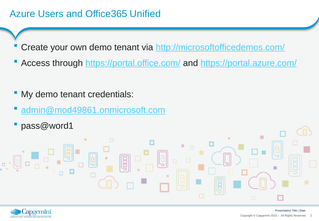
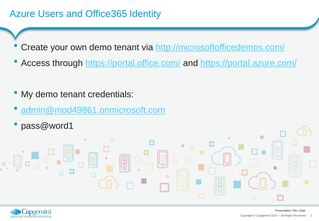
Unified: Unified -> Identity
